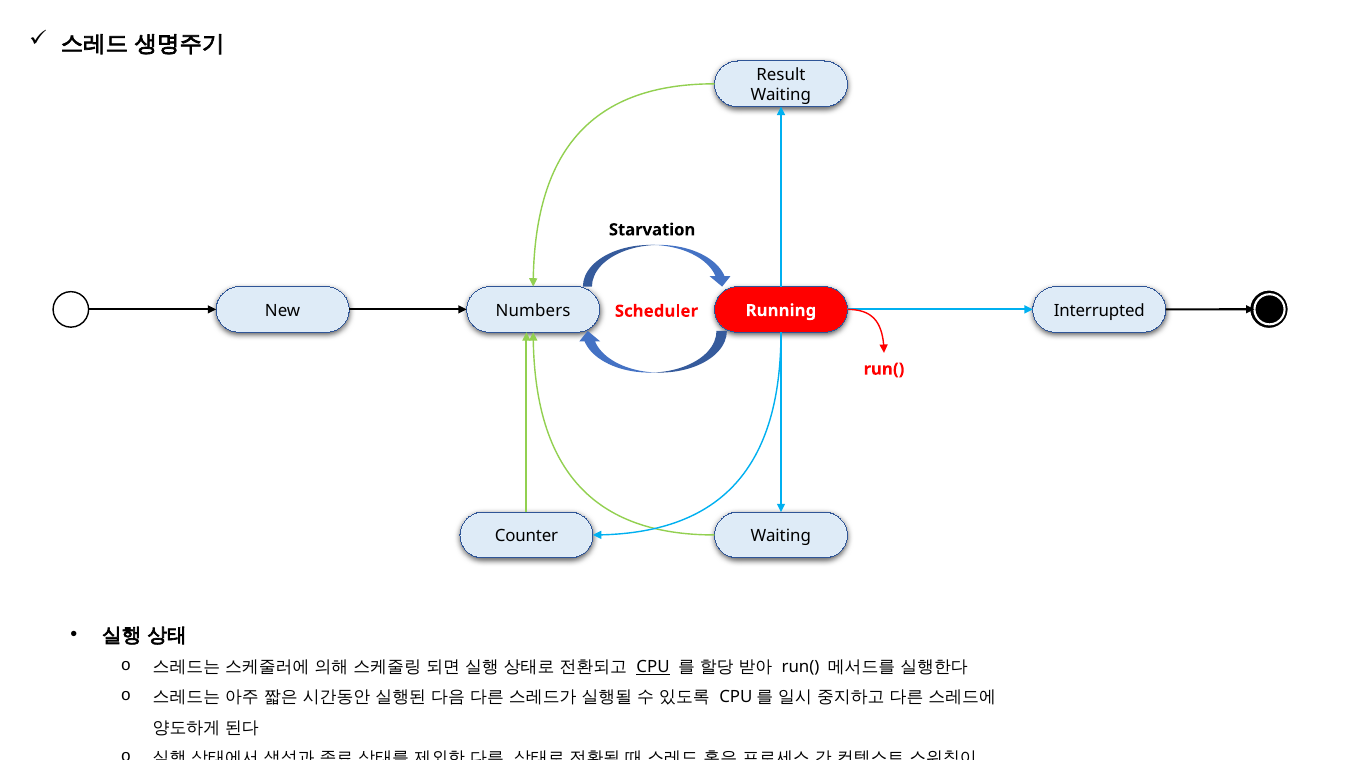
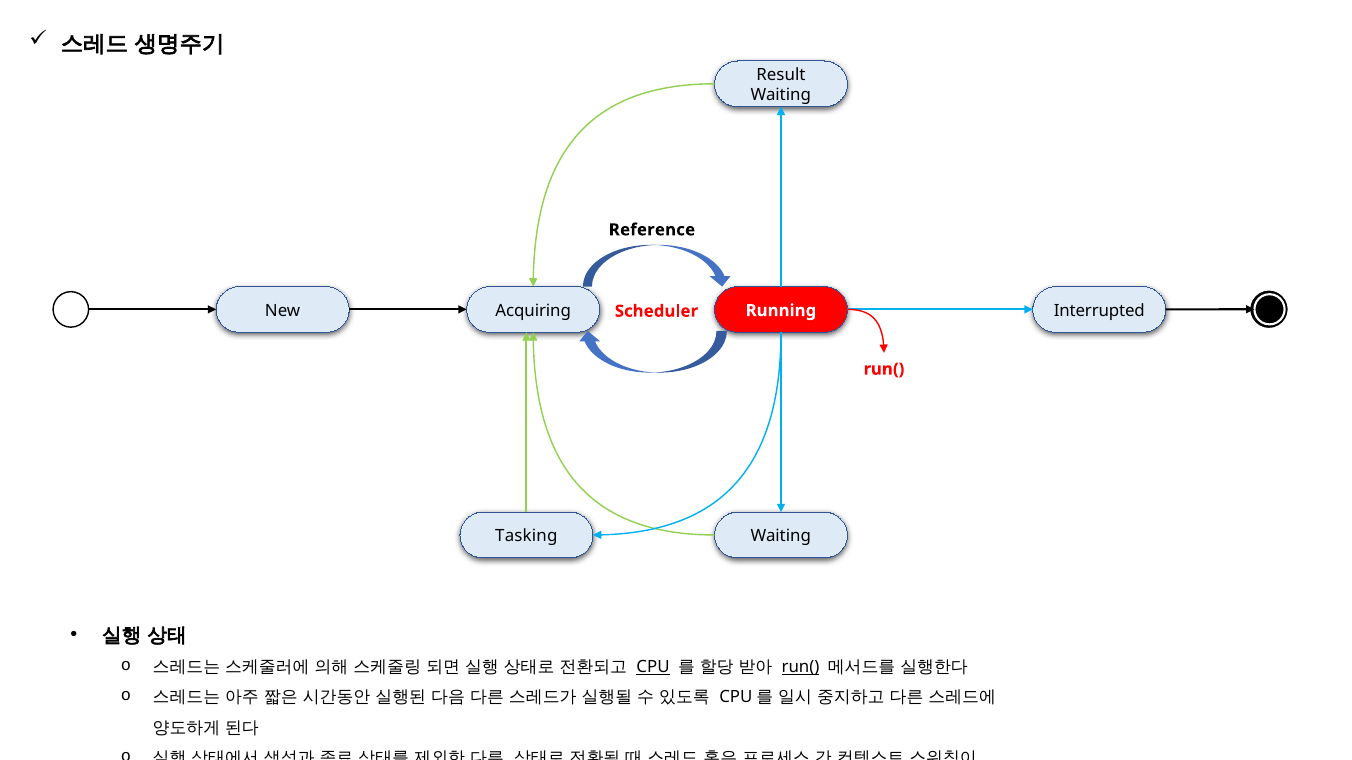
Starvation: Starvation -> Reference
Numbers: Numbers -> Acquiring
Counter: Counter -> Tasking
run( at (800, 667) underline: none -> present
